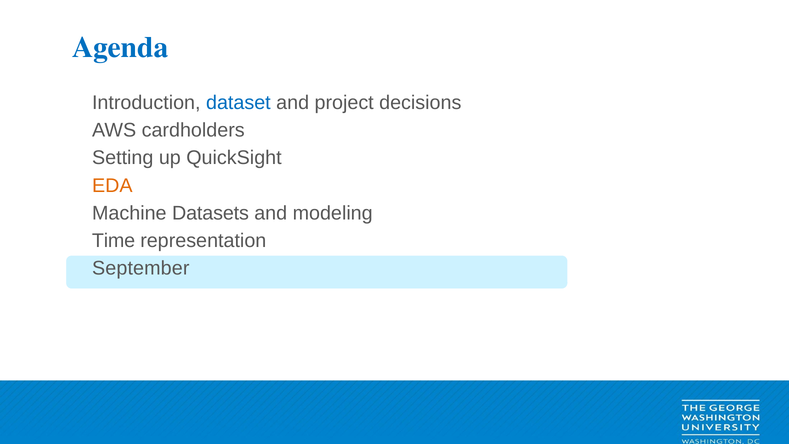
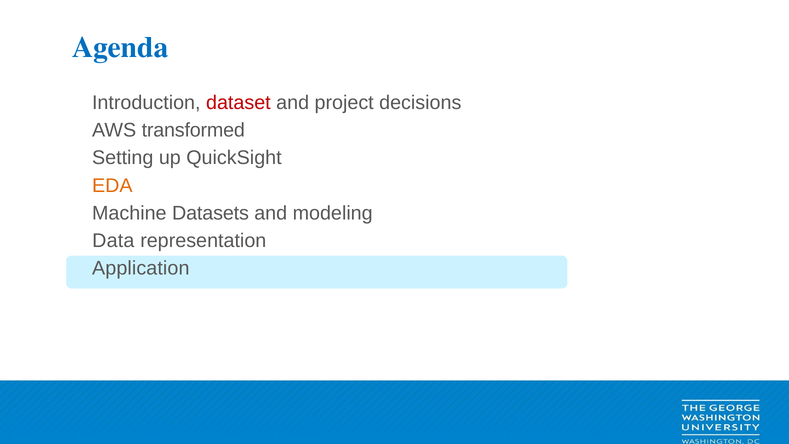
dataset colour: blue -> red
cardholders: cardholders -> transformed
Time: Time -> Data
September: September -> Application
